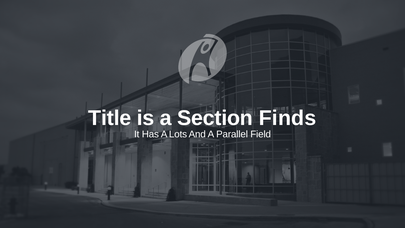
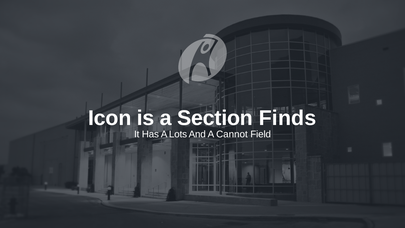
Title: Title -> Icon
Parallel: Parallel -> Cannot
